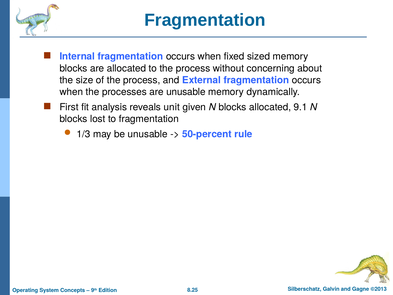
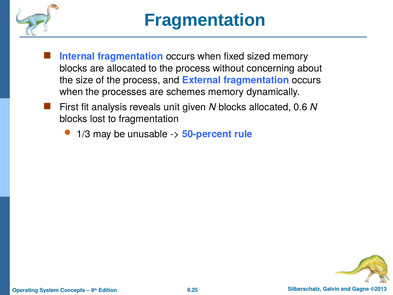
are unusable: unusable -> schemes
9.1: 9.1 -> 0.6
